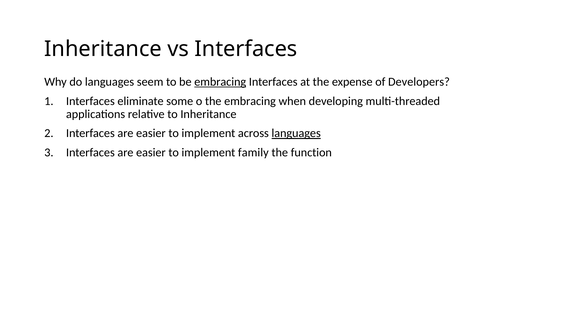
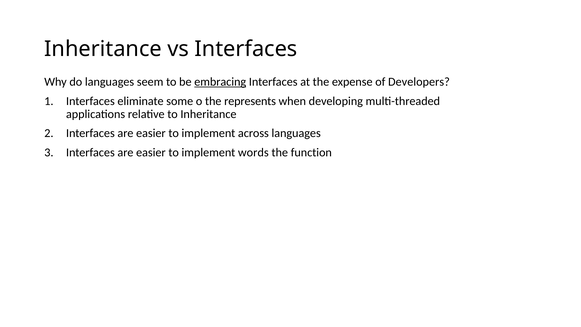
the embracing: embracing -> represents
languages at (296, 133) underline: present -> none
family: family -> words
